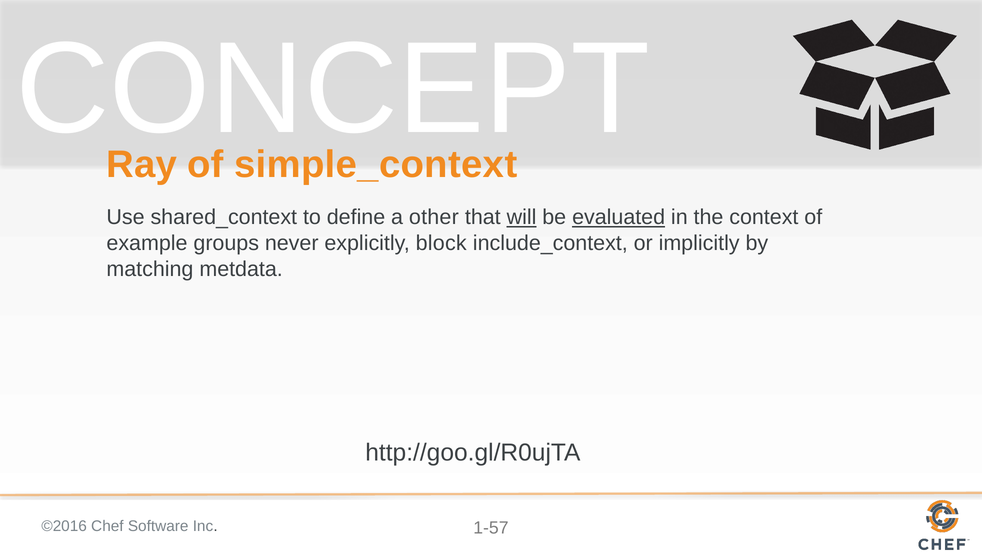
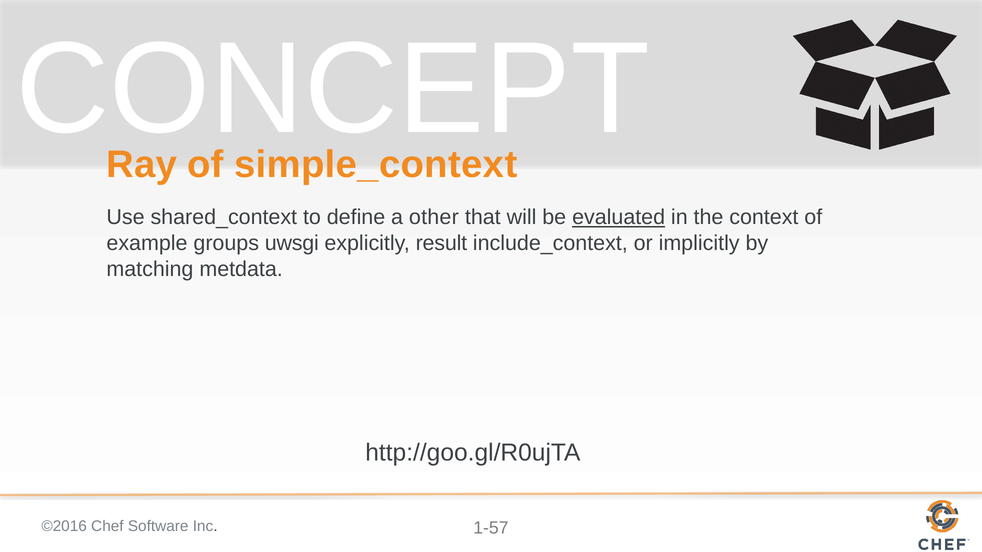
will underline: present -> none
never: never -> uwsgi
block: block -> result
